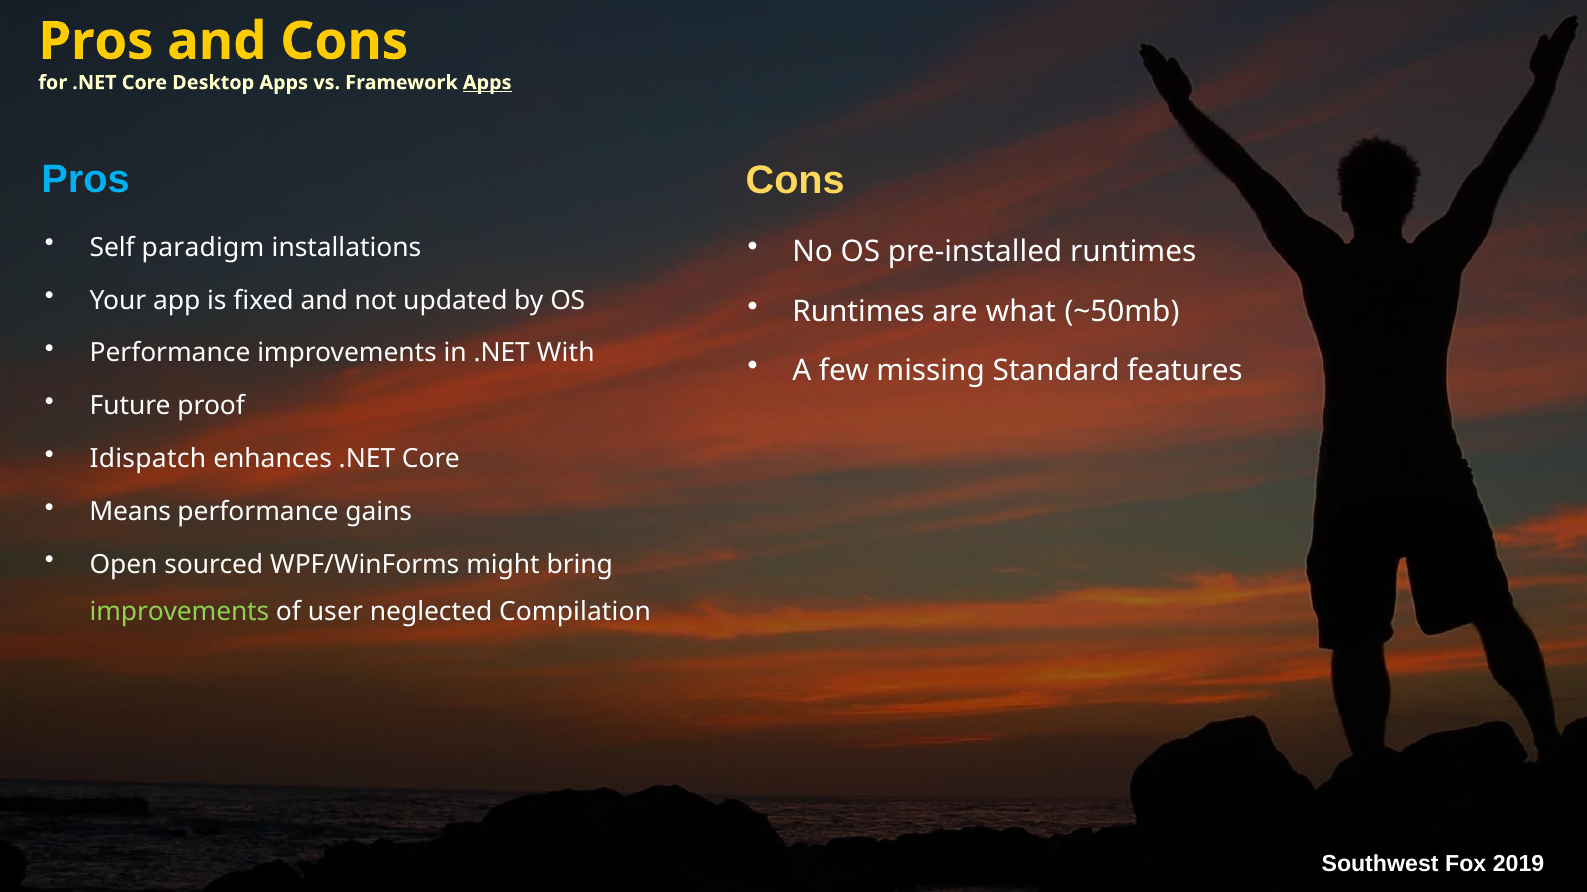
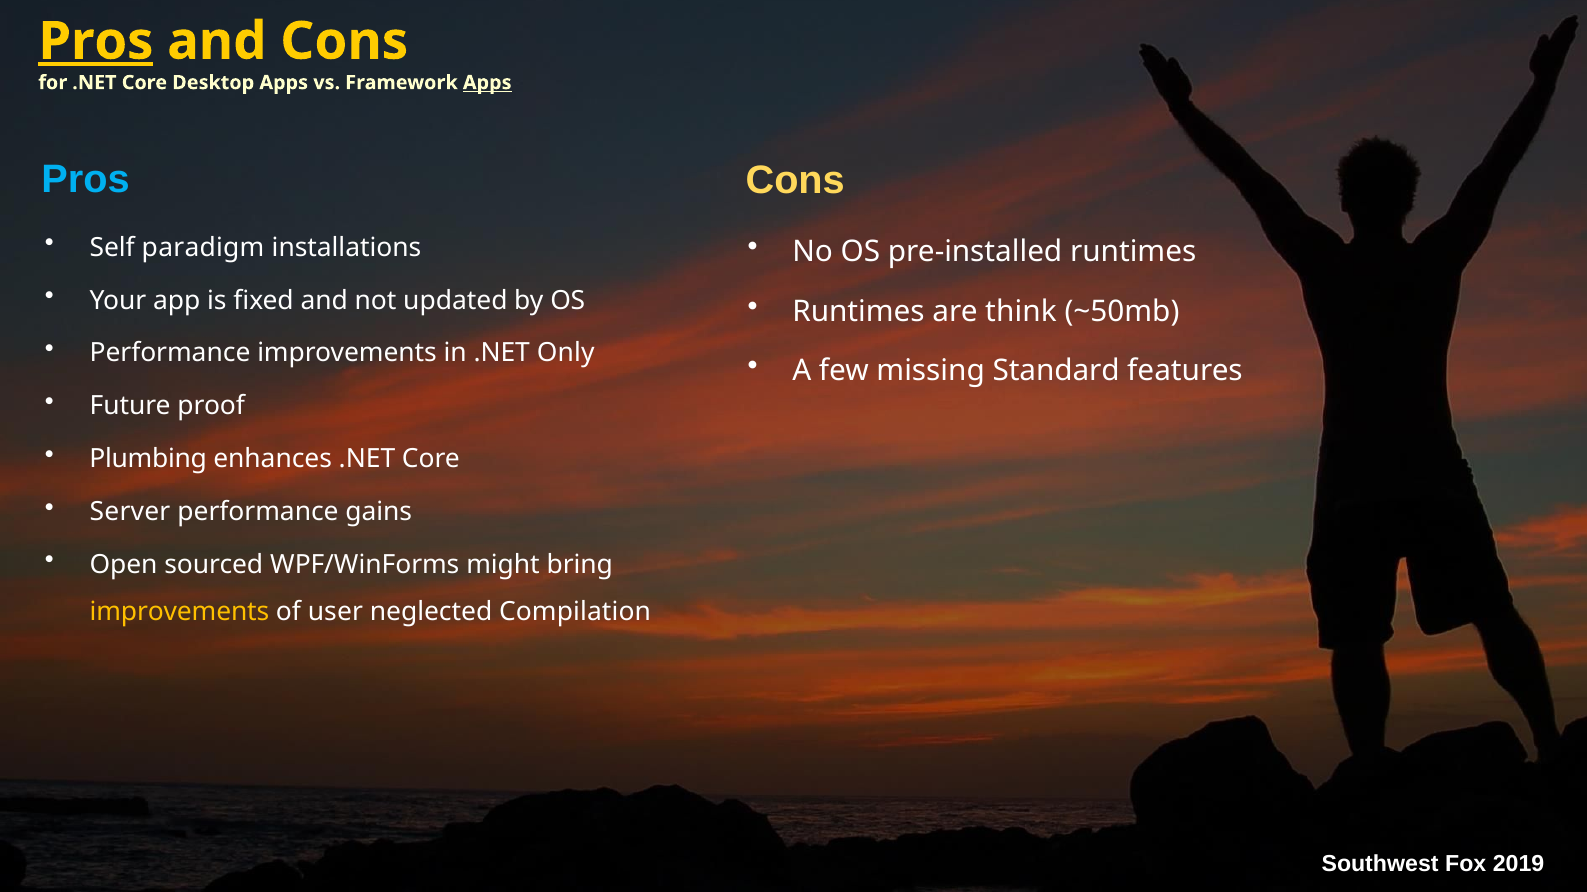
Pros at (96, 41) underline: none -> present
what: what -> think
With: With -> Only
Idispatch: Idispatch -> Plumbing
Means: Means -> Server
improvements at (179, 612) colour: light green -> yellow
